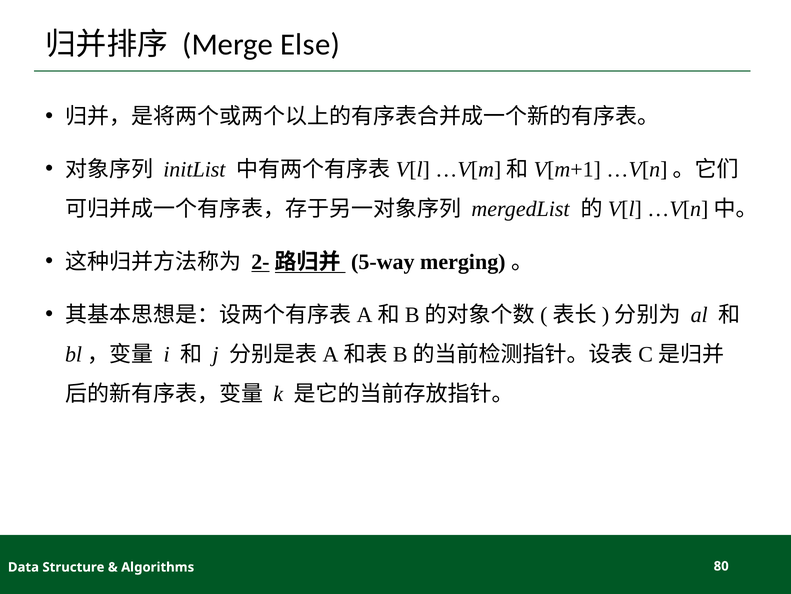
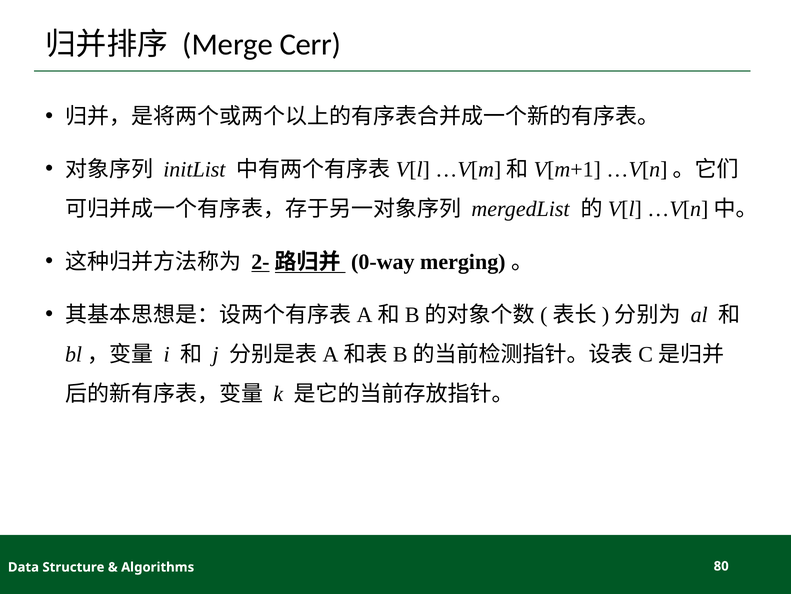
Else: Else -> Cerr
5-way: 5-way -> 0-way
